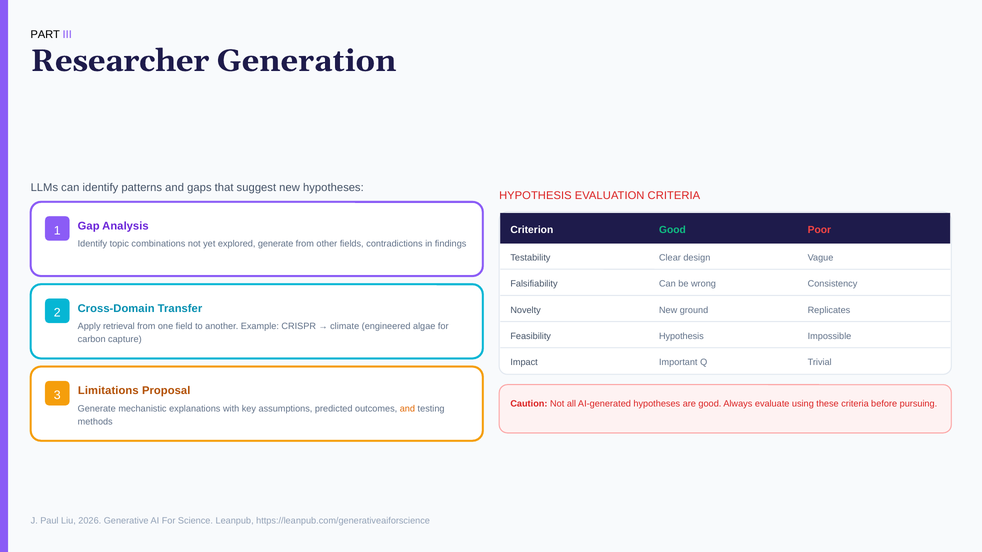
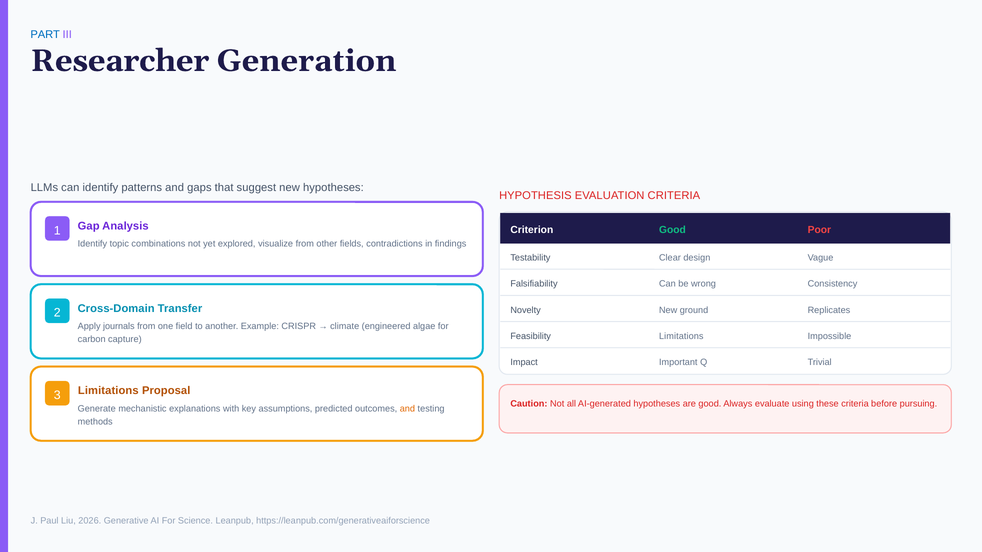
PART colour: black -> blue
explored generate: generate -> visualize
retrieval: retrieval -> journals
Feasibility Hypothesis: Hypothesis -> Limitations
